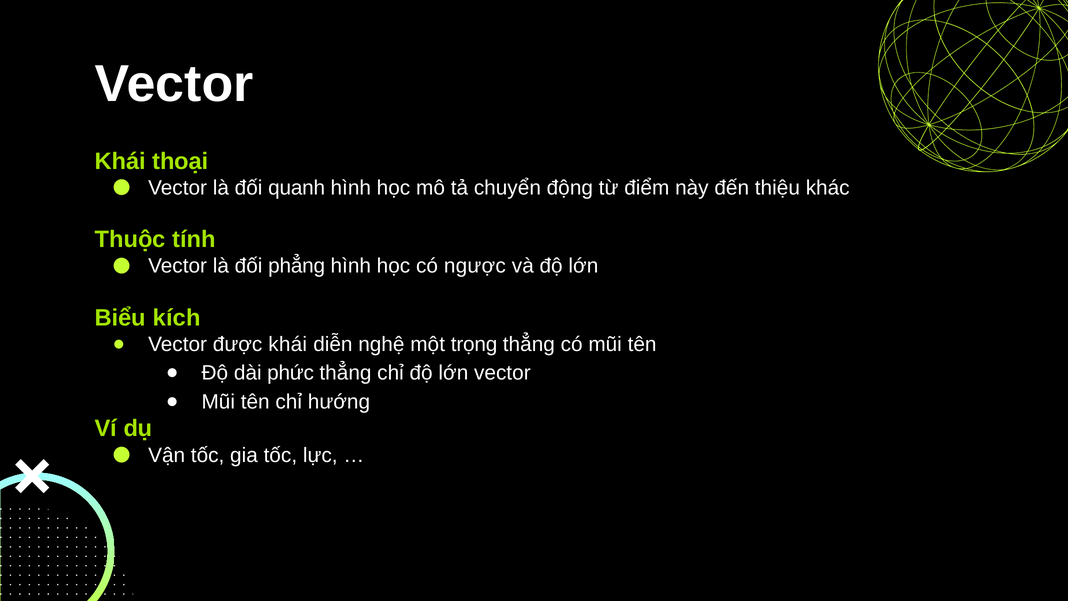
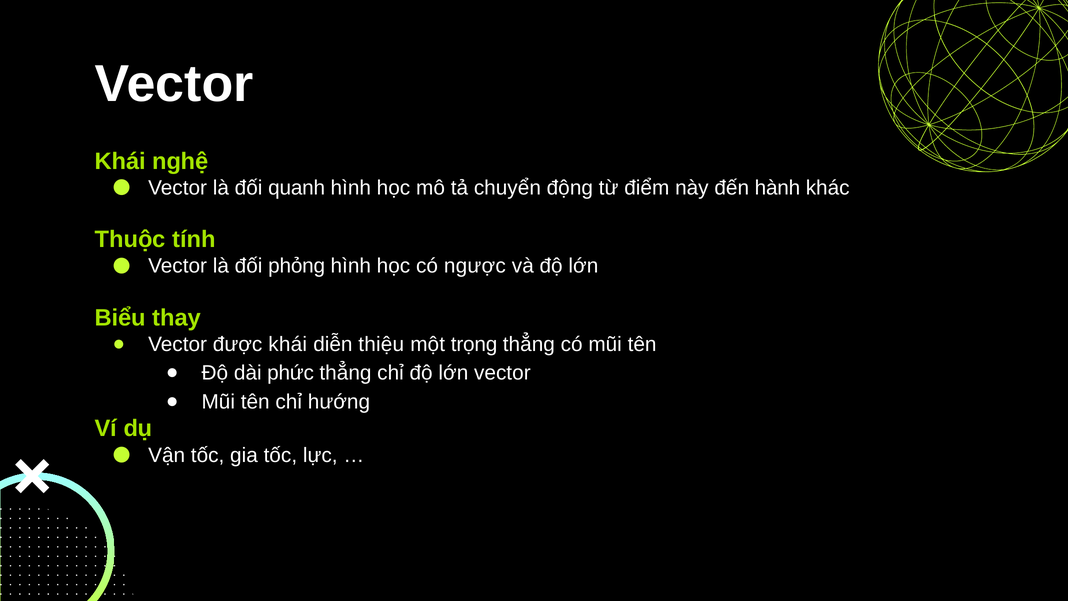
thoại: thoại -> nghệ
thiệu: thiệu -> hành
phẳng: phẳng -> phỏng
kích: kích -> thay
nghệ: nghệ -> thiệu
